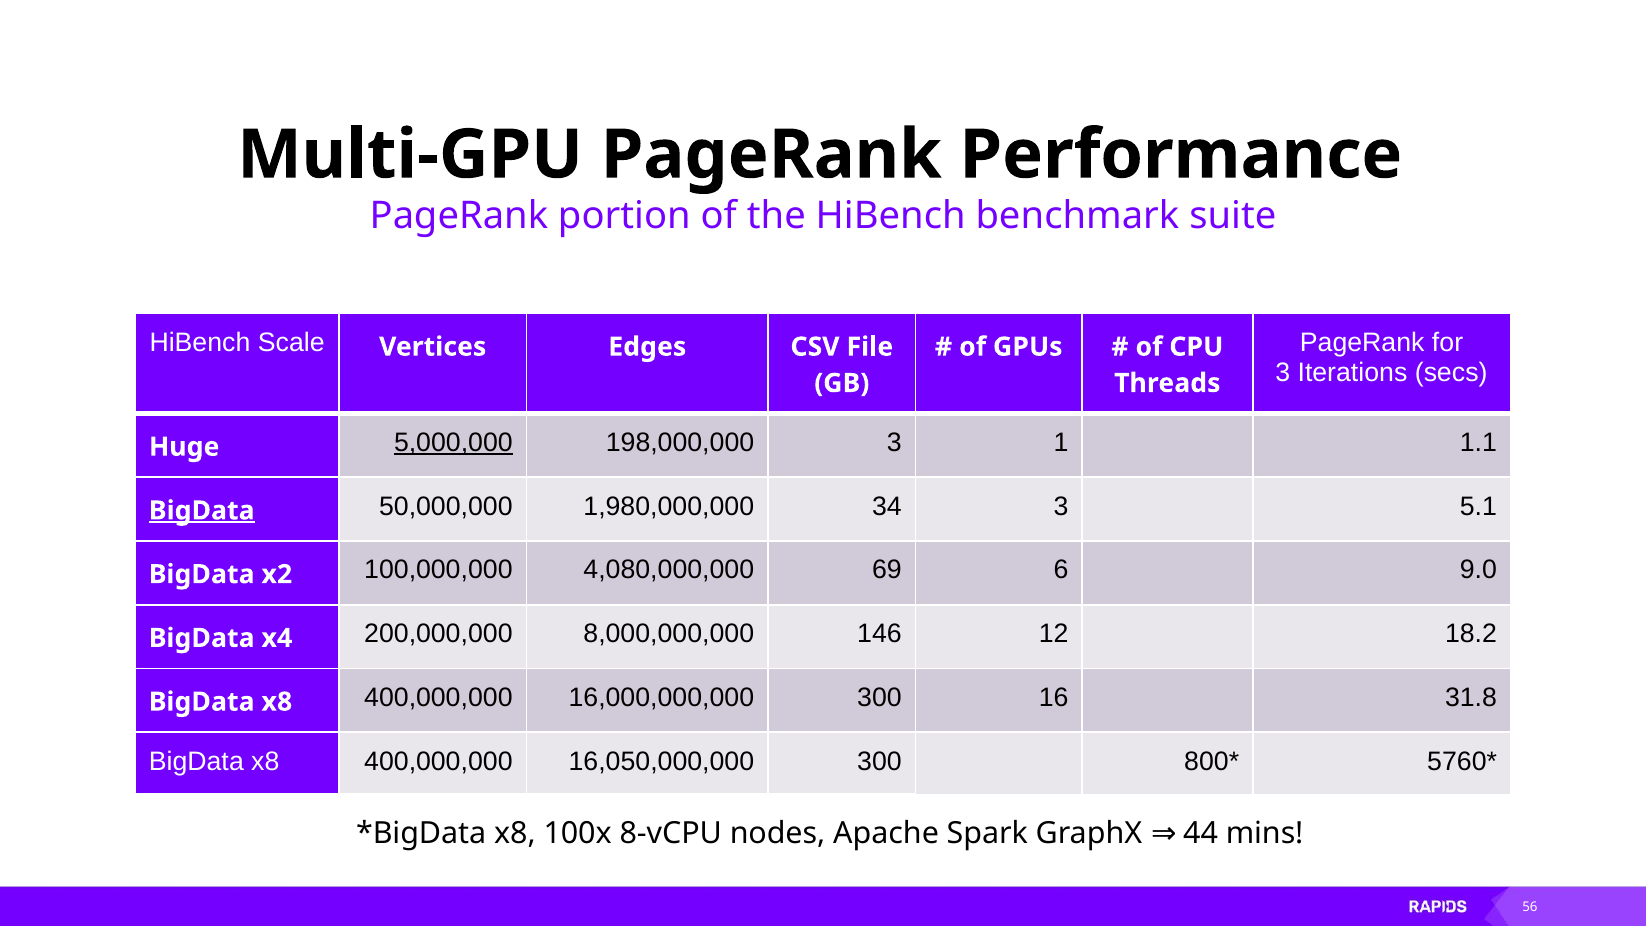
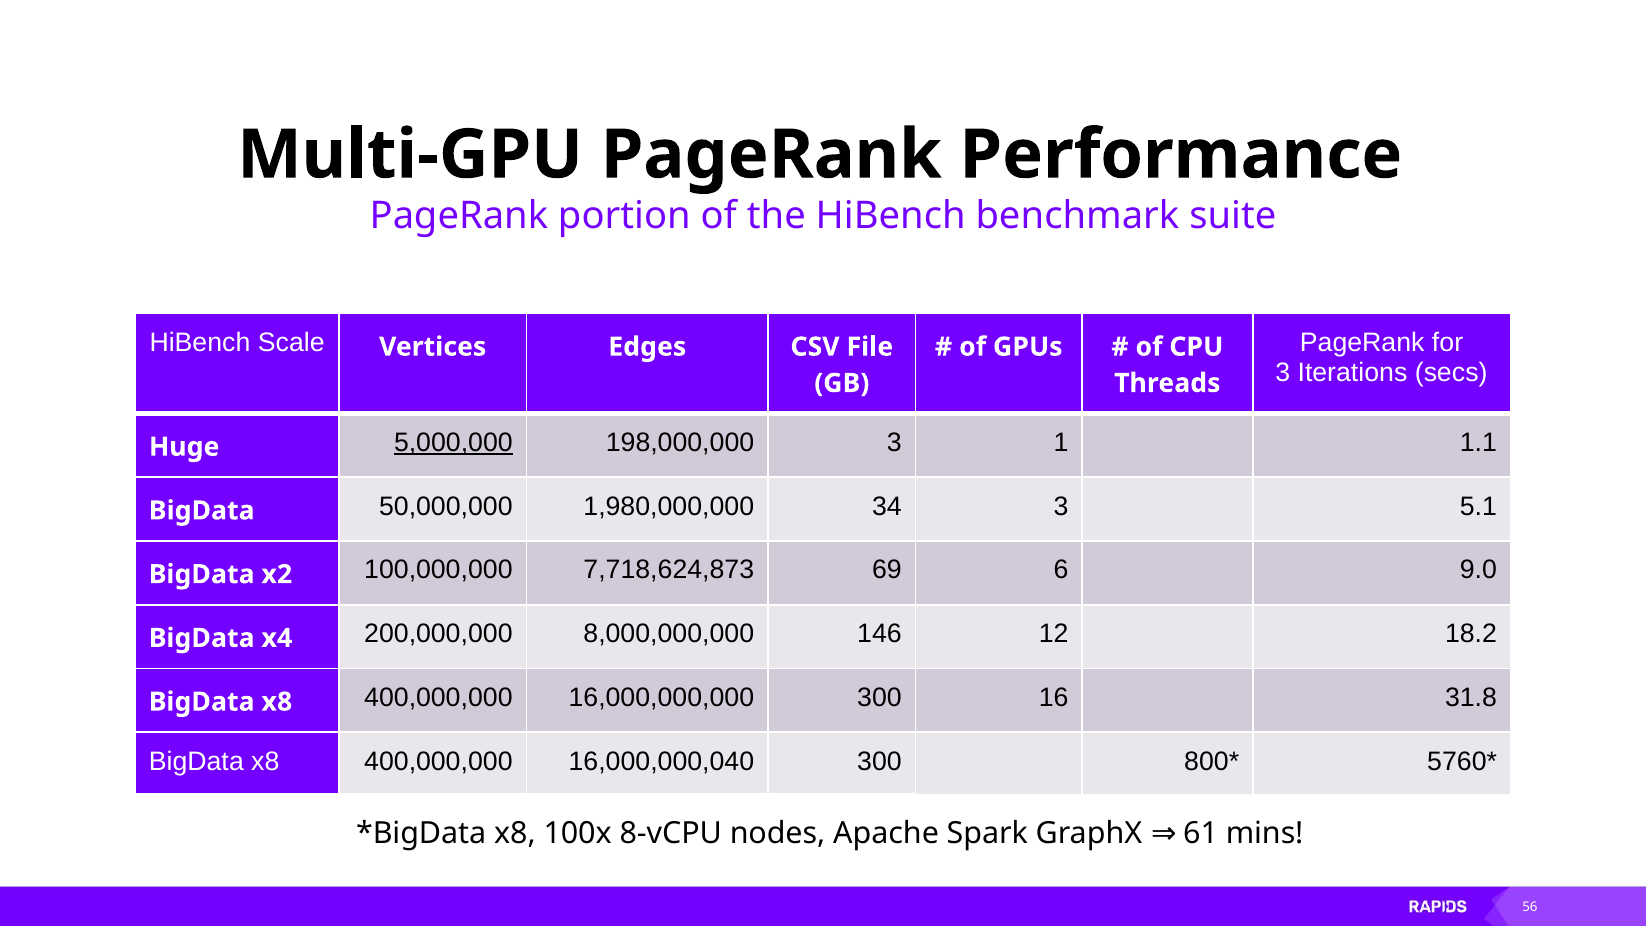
BigData at (202, 511) underline: present -> none
4,080,000,000: 4,080,000,000 -> 7,718,624,873
16,050,000,000: 16,050,000,000 -> 16,000,000,040
44: 44 -> 61
